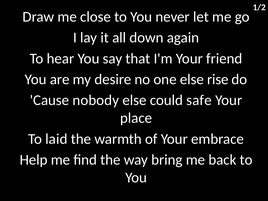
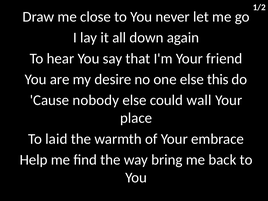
rise: rise -> this
safe: safe -> wall
